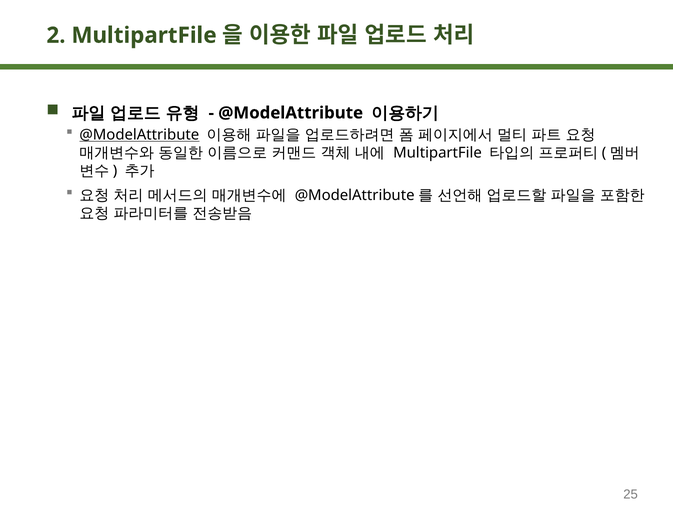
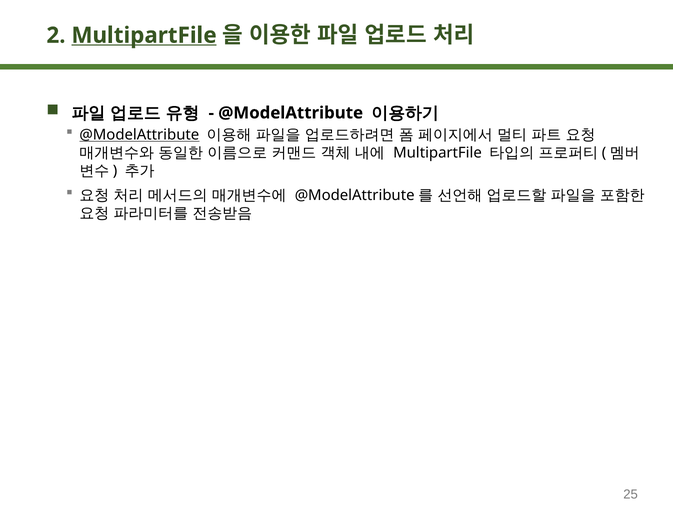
MultipartFile at (144, 35) underline: none -> present
